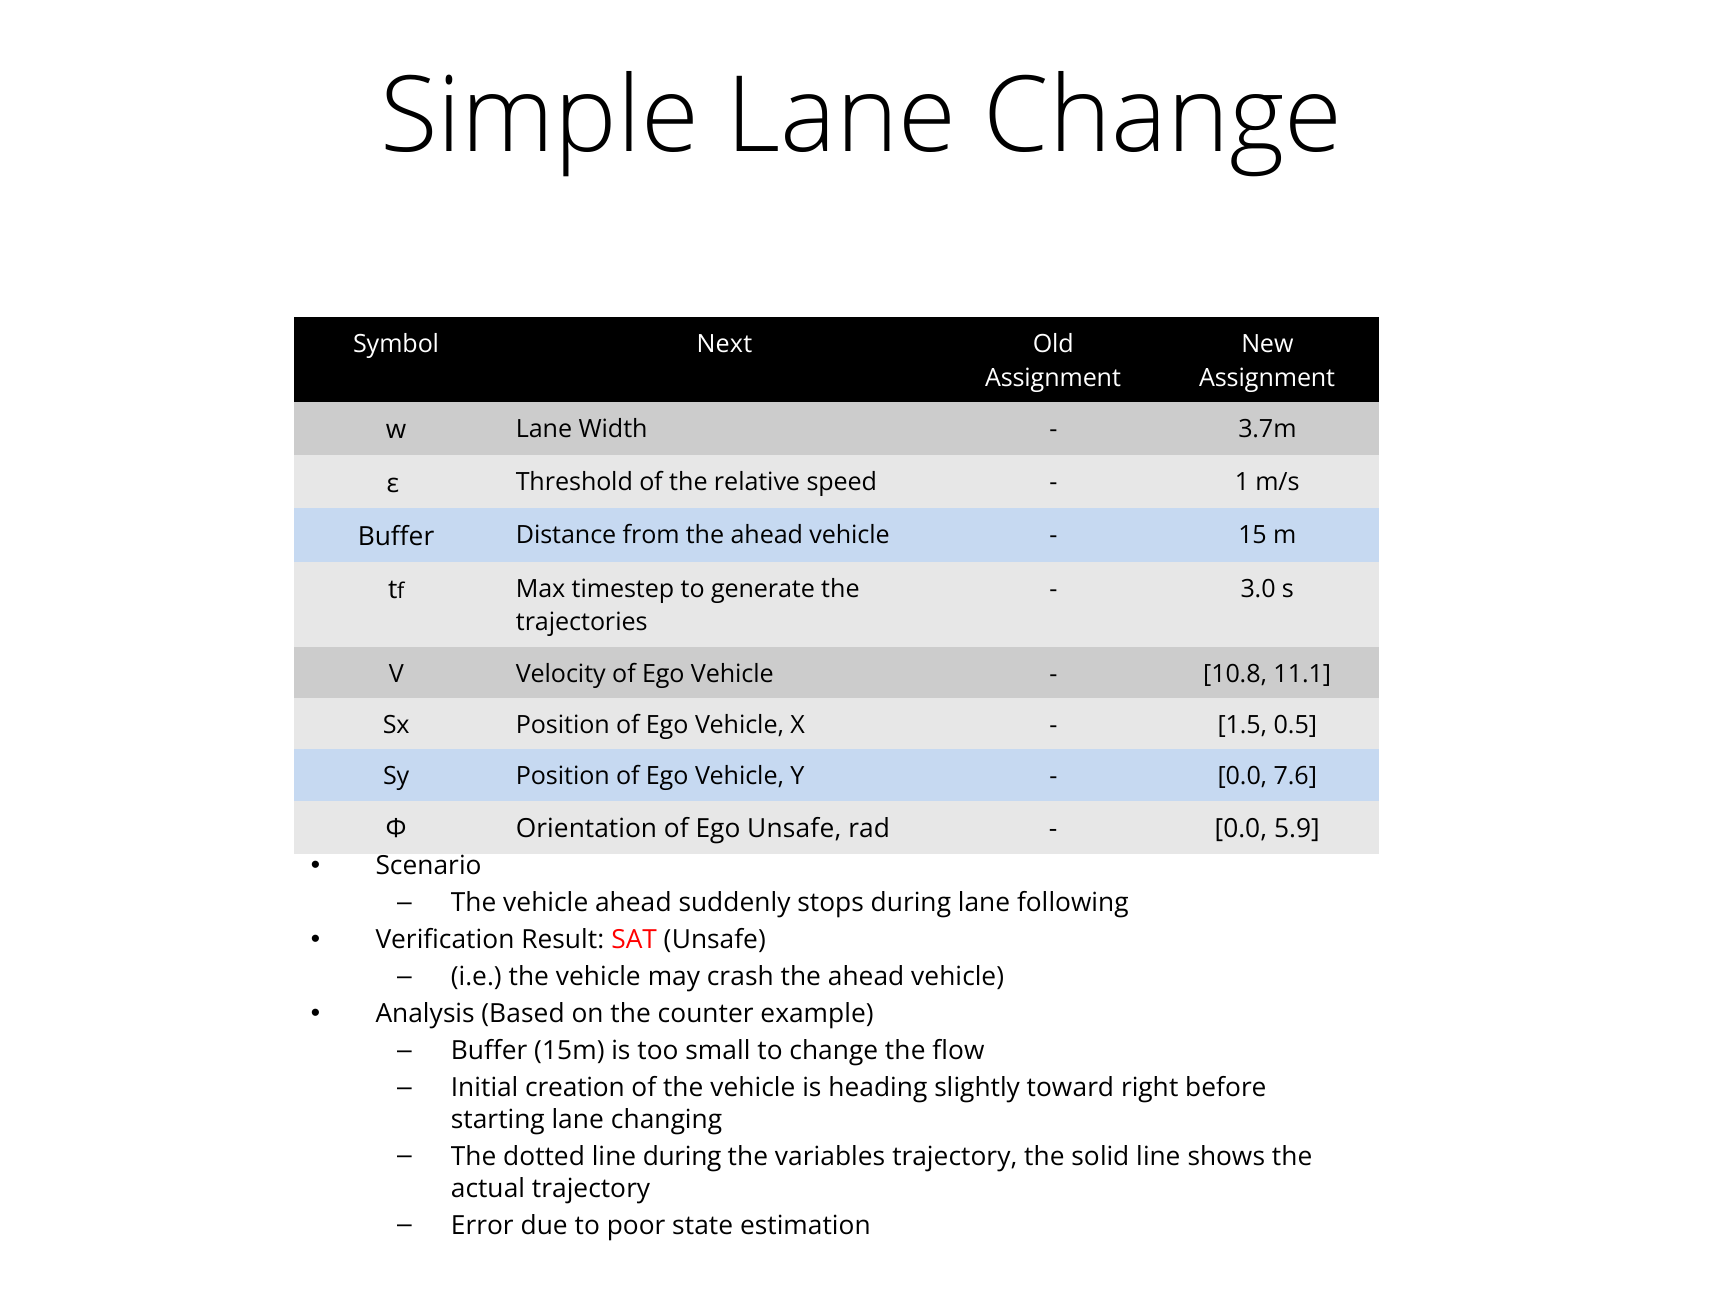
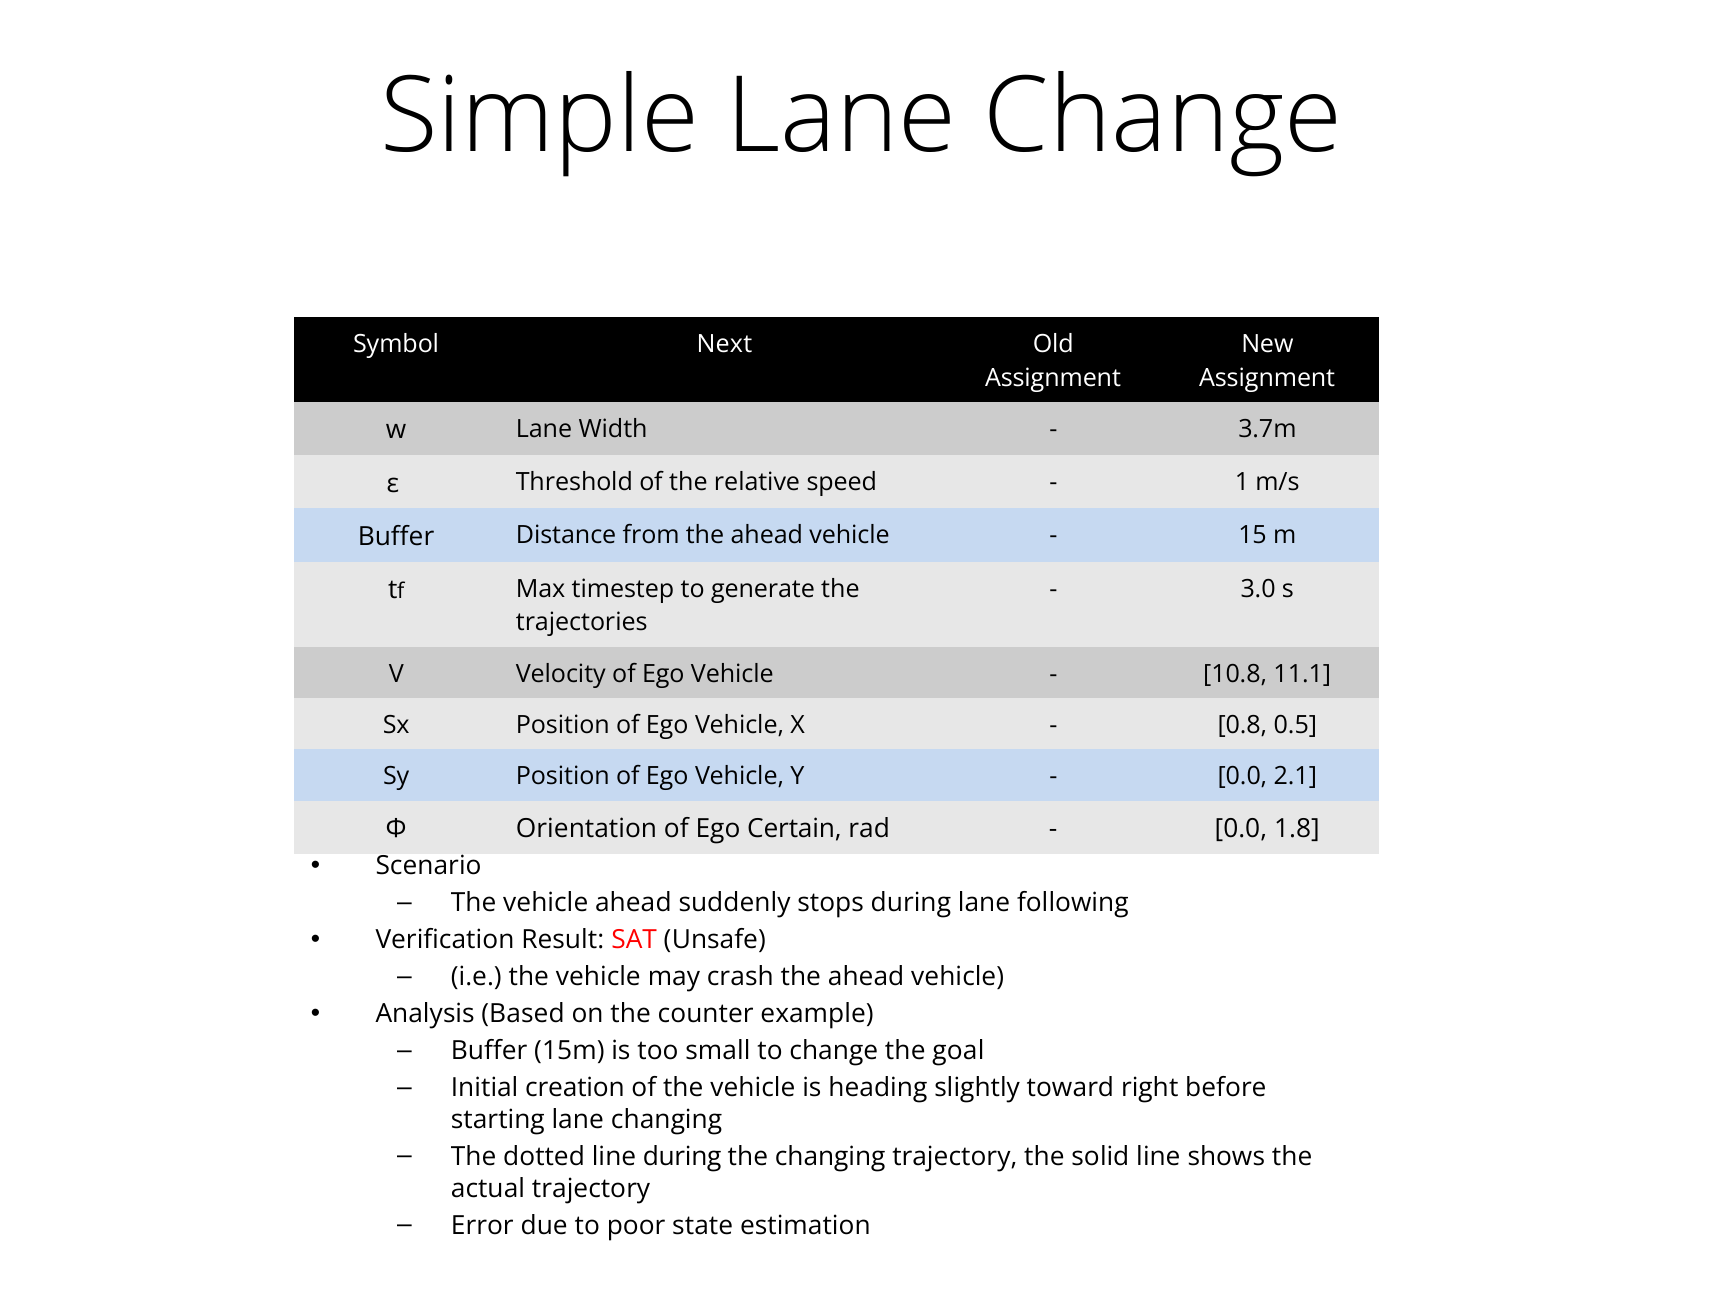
1.5: 1.5 -> 0.8
7.6: 7.6 -> 2.1
Ego Unsafe: Unsafe -> Certain
5.9: 5.9 -> 1.8
flow: flow -> goal
the variables: variables -> changing
